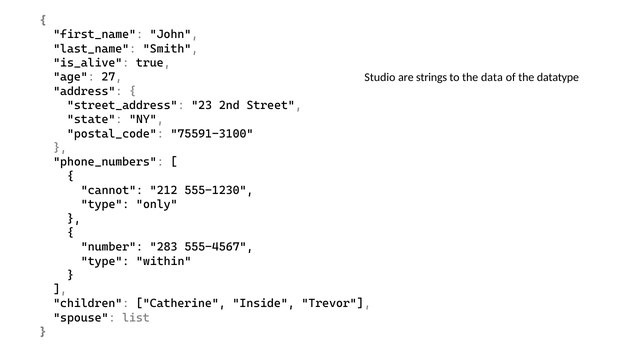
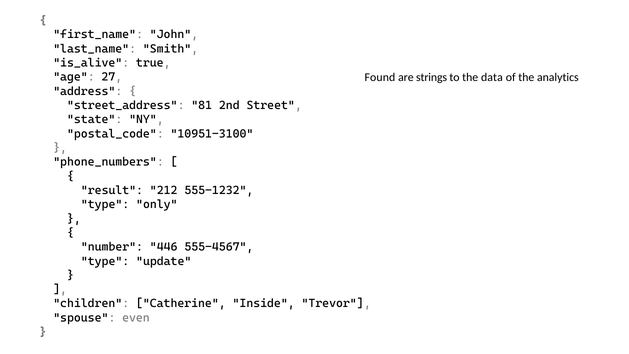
Studio: Studio -> Found
datatype: datatype -> analytics
23: 23 -> 81
75591-3100: 75591-3100 -> 10951-3100
cannot: cannot -> result
555-1230: 555-1230 -> 555-1232
283: 283 -> 446
within: within -> update
list: list -> even
